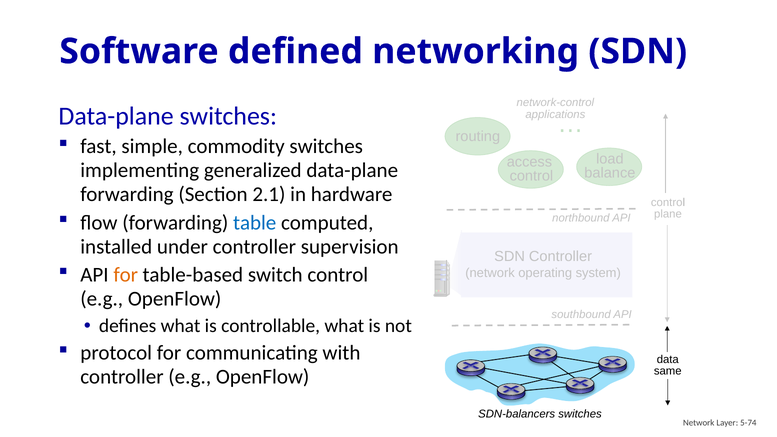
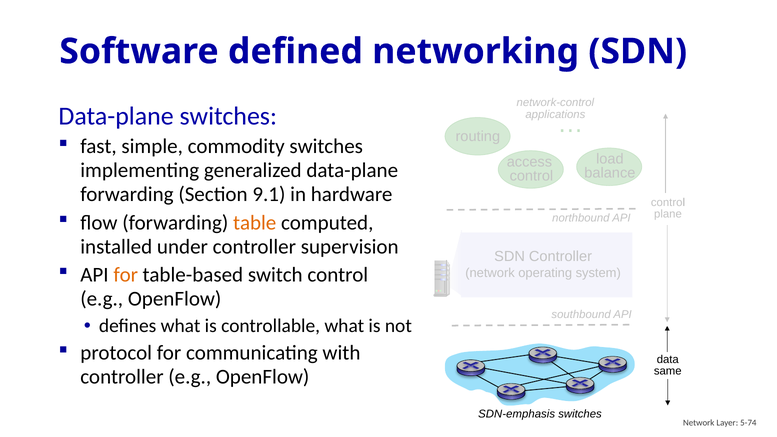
2.1: 2.1 -> 9.1
table colour: blue -> orange
SDN-balancers: SDN-balancers -> SDN-emphasis
